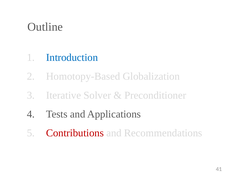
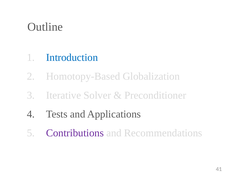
Contributions colour: red -> purple
